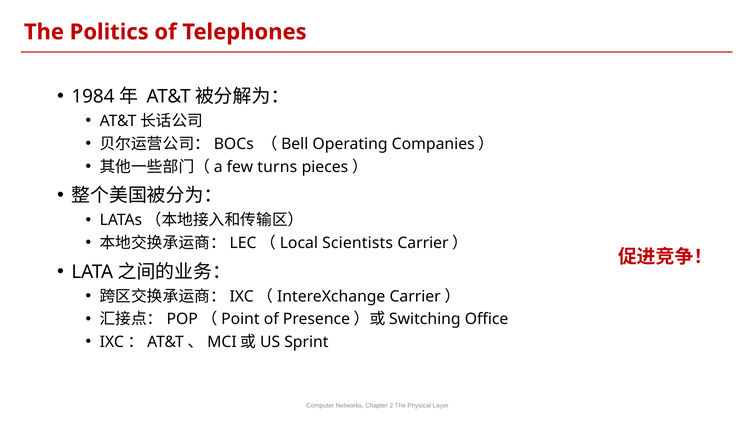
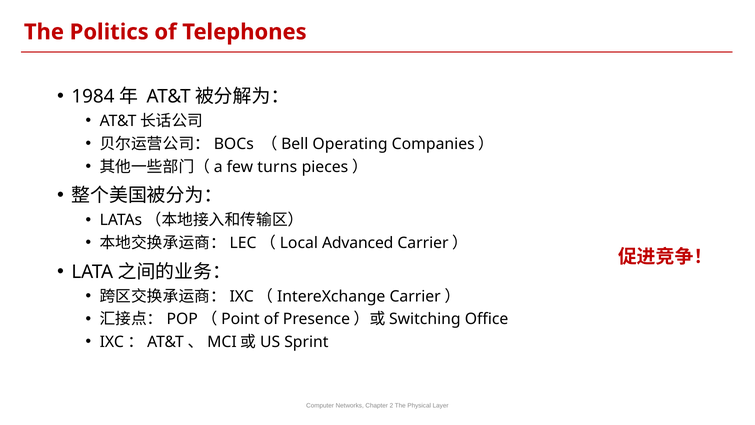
Scientists: Scientists -> Advanced
